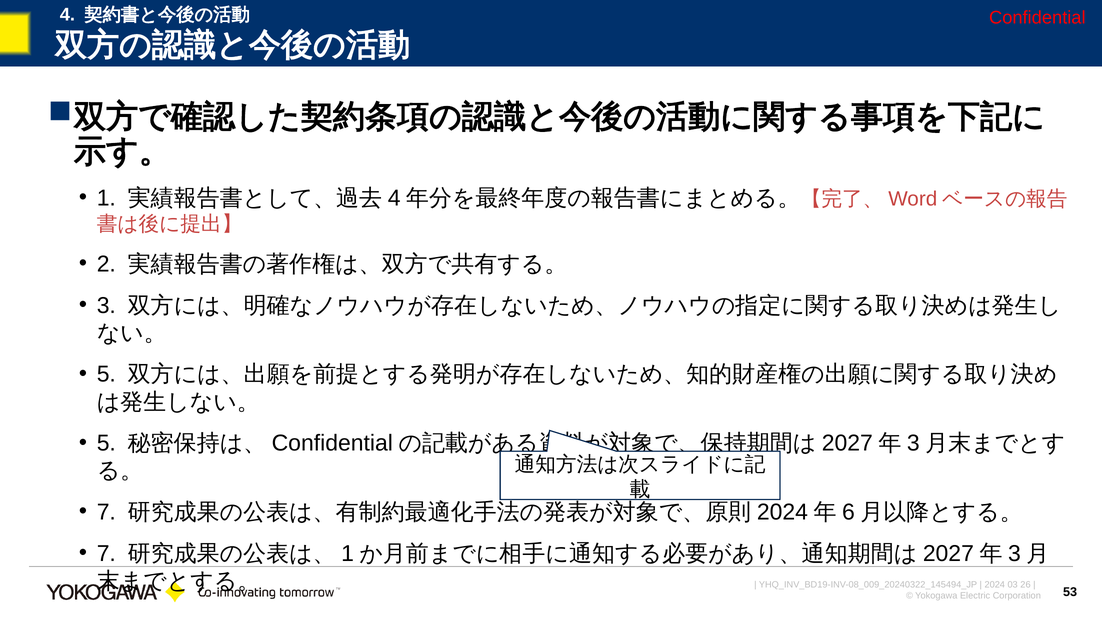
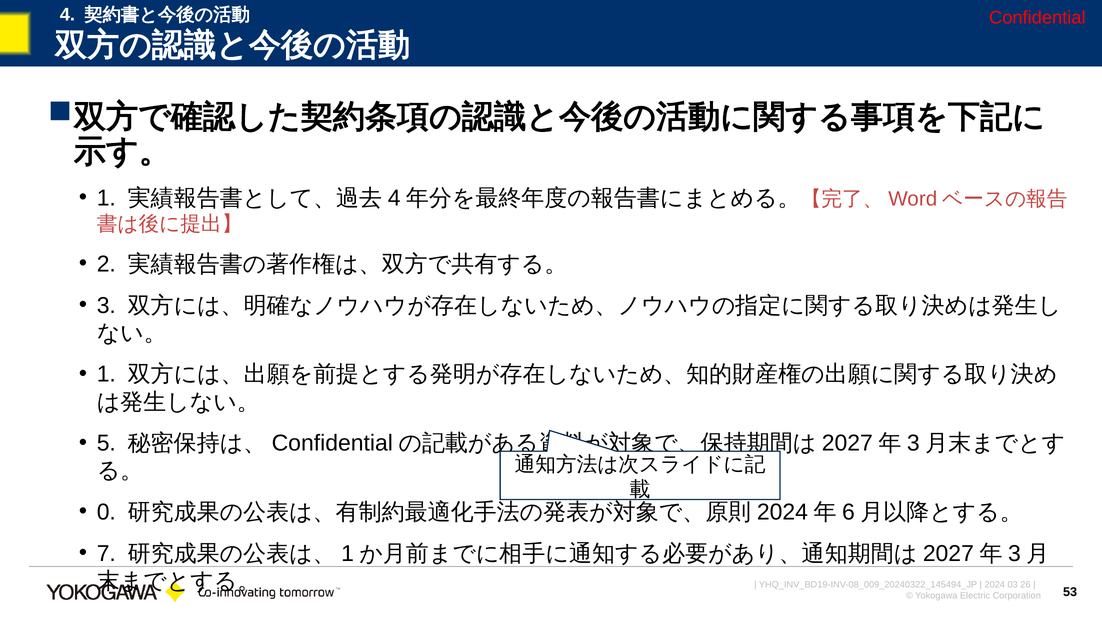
5 at (106, 374): 5 -> 1
7 at (106, 512): 7 -> 0
